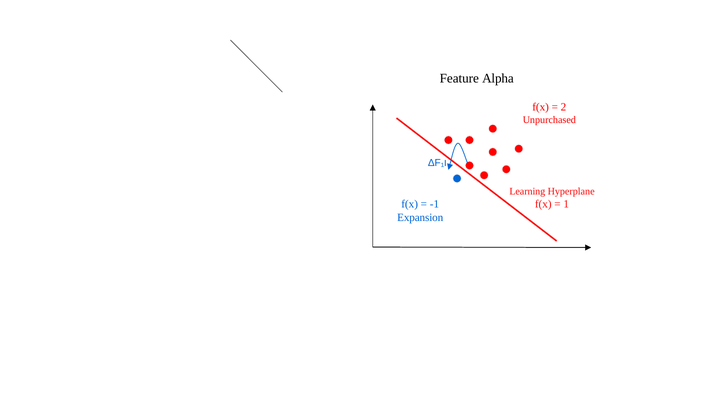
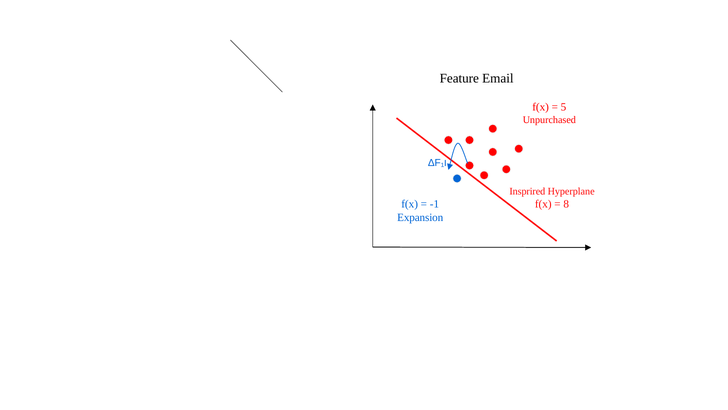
Alpha: Alpha -> Email
2: 2 -> 5
Learning: Learning -> Insprired
1: 1 -> 8
